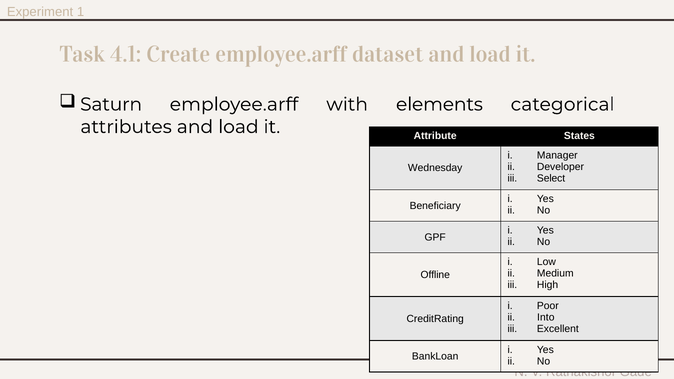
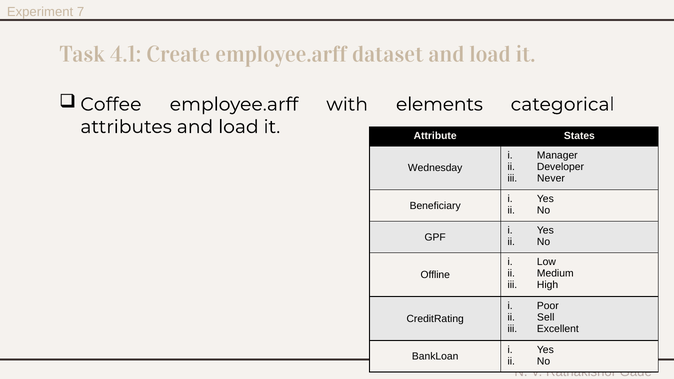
1: 1 -> 7
Saturn: Saturn -> Coffee
Select: Select -> Never
Into: Into -> Sell
